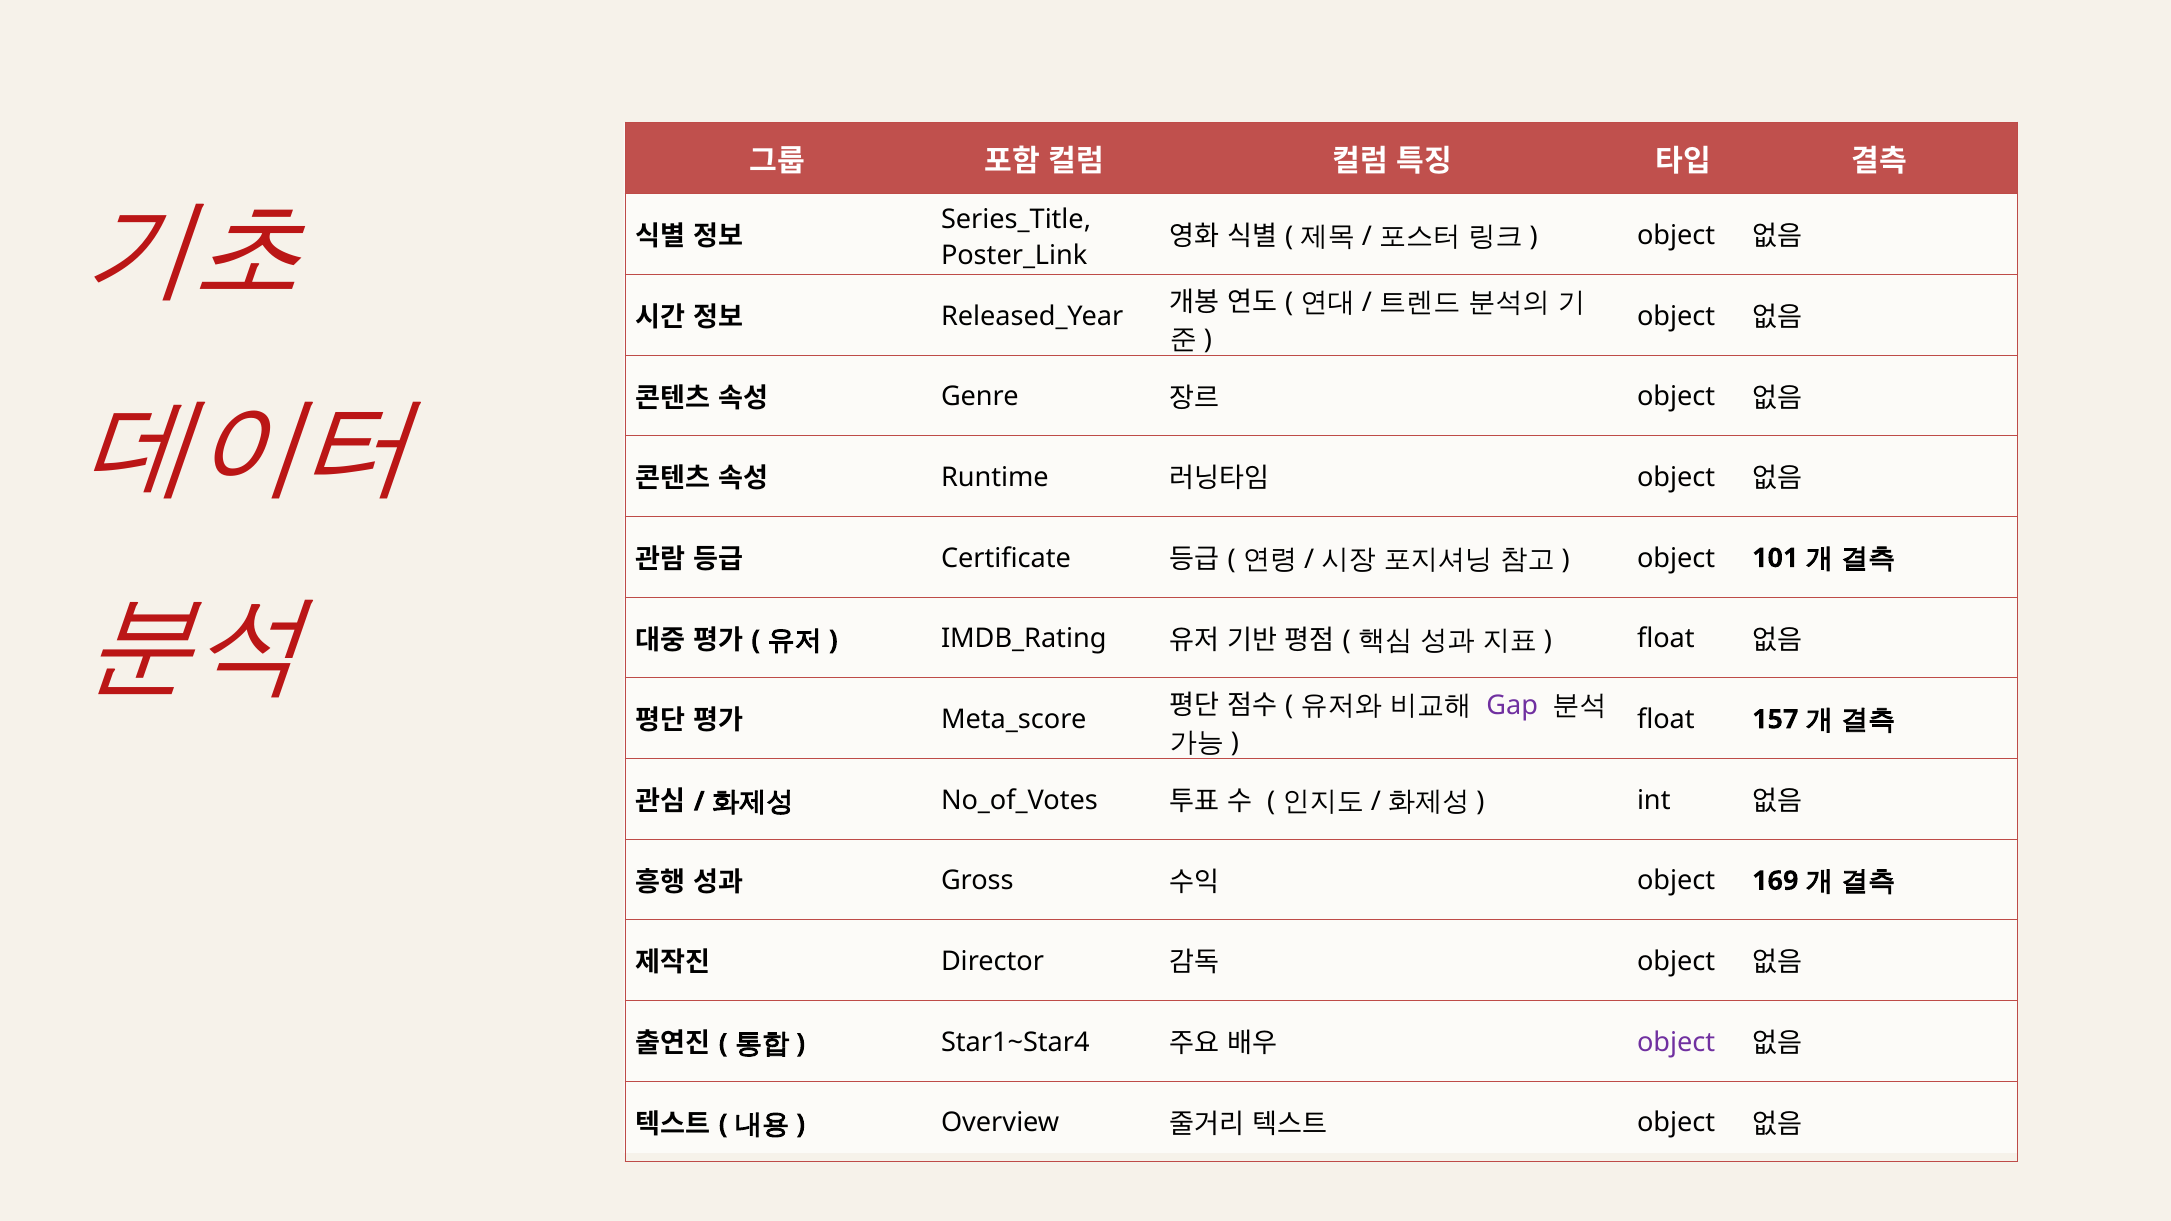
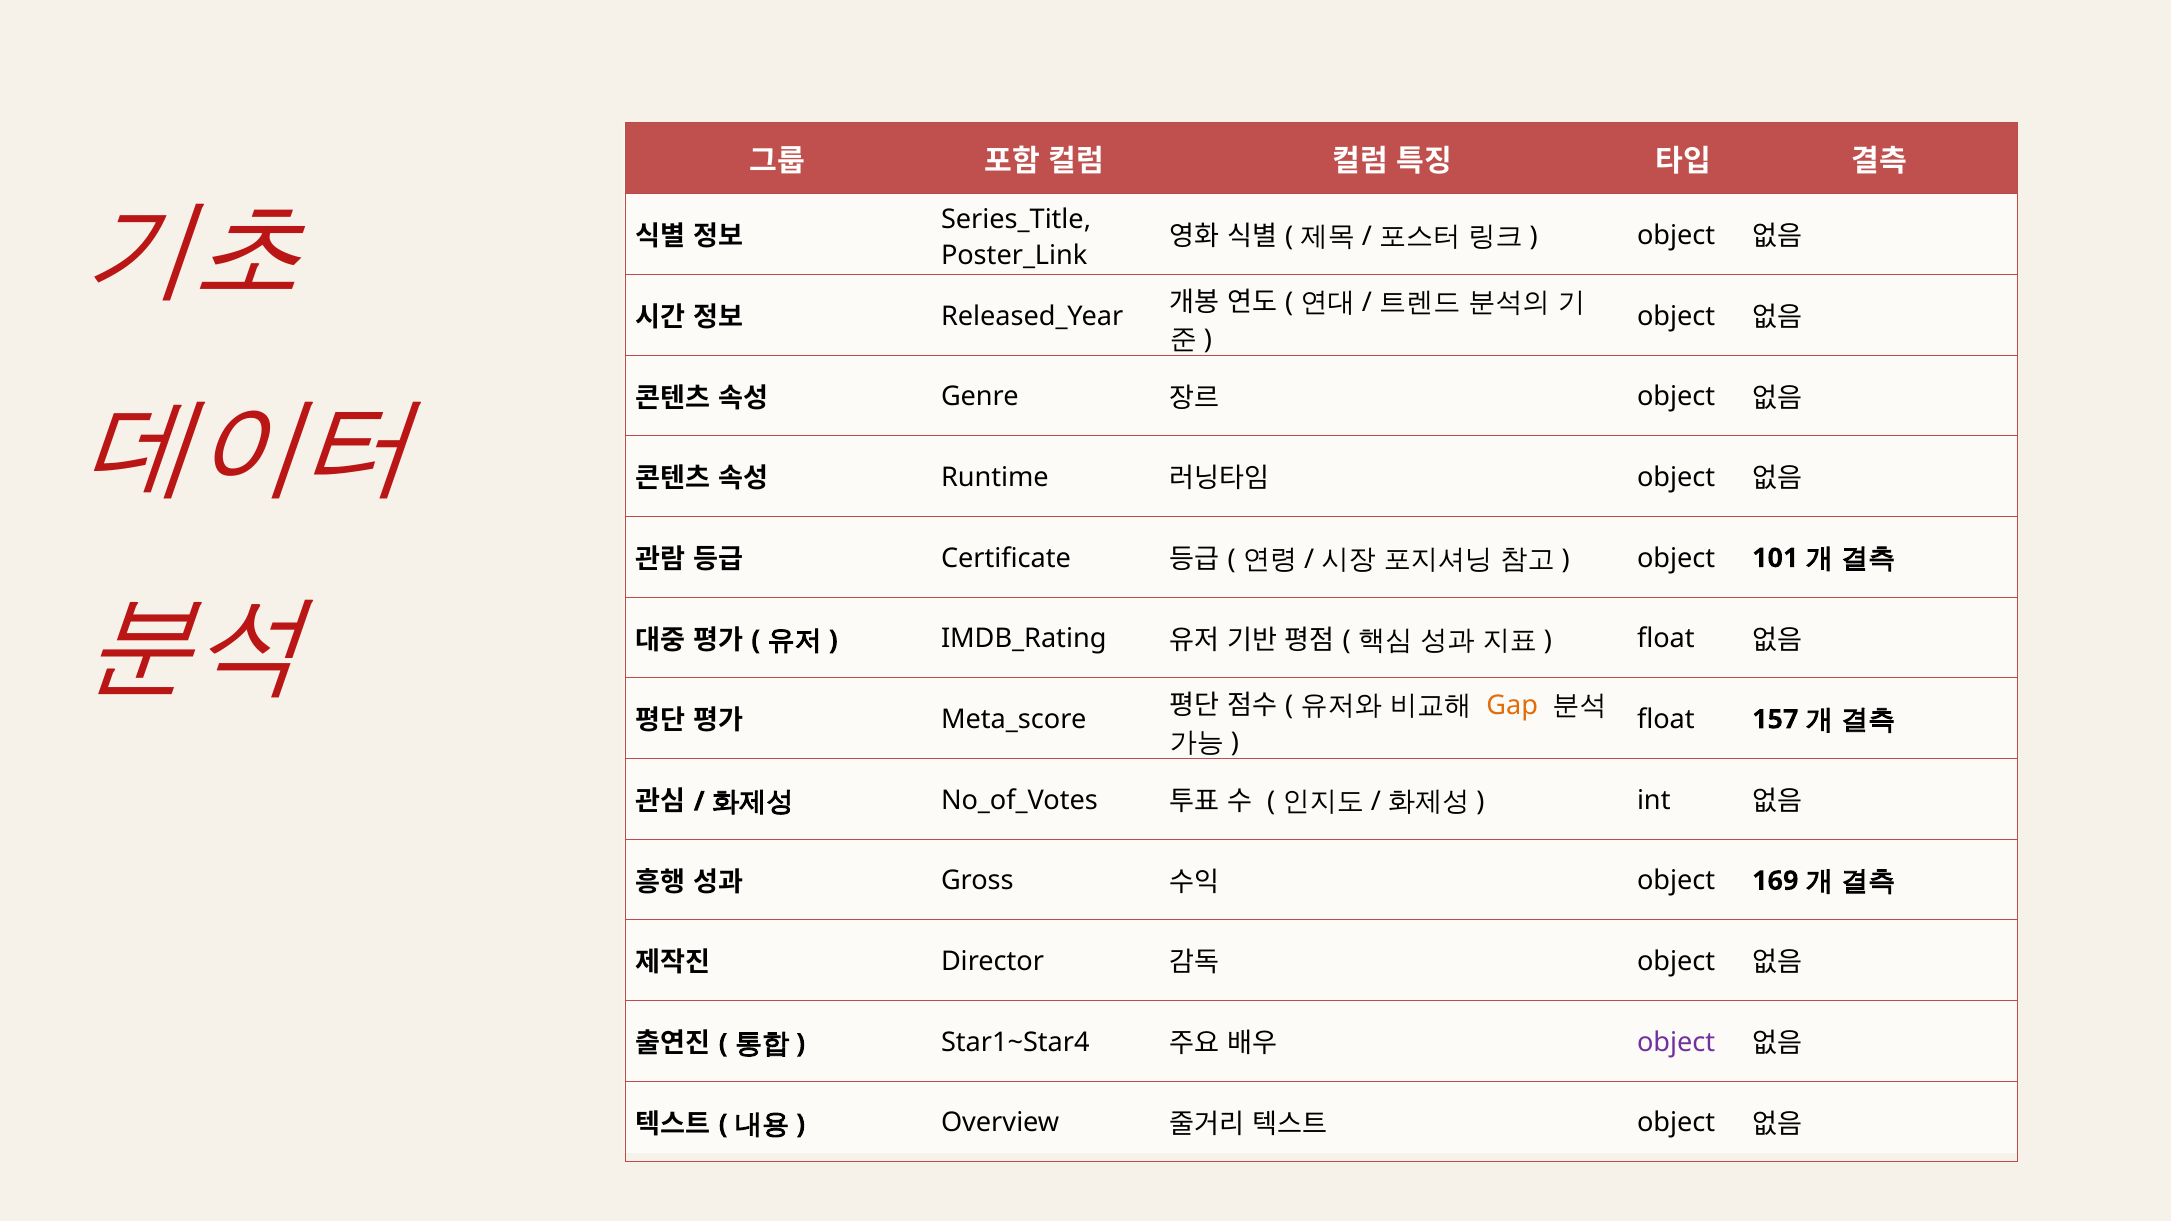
Gap colour: purple -> orange
